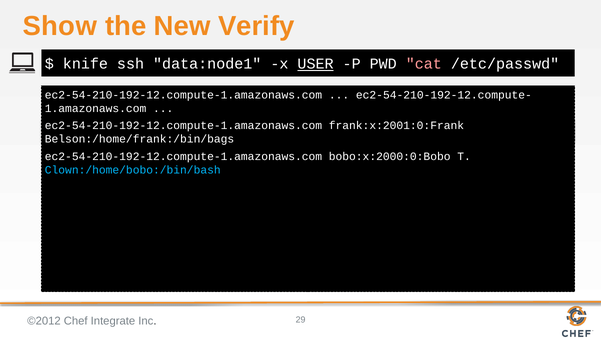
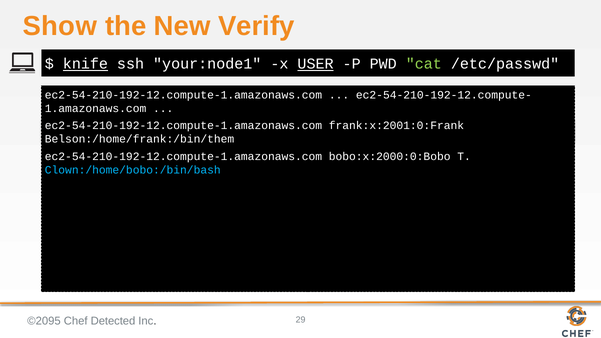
knife underline: none -> present
data:node1: data:node1 -> your:node1
cat colour: pink -> light green
Belson:/home/frank:/bin/bags: Belson:/home/frank:/bin/bags -> Belson:/home/frank:/bin/them
©2012: ©2012 -> ©2095
Integrate: Integrate -> Detected
